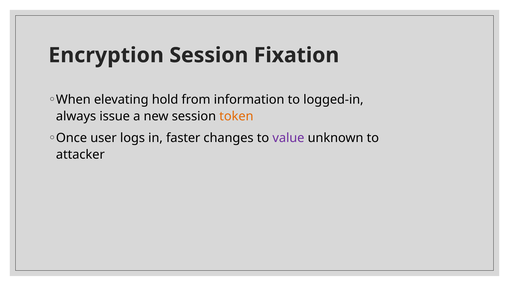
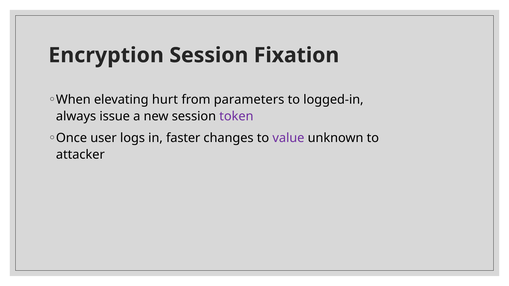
hold: hold -> hurt
information: information -> parameters
token colour: orange -> purple
